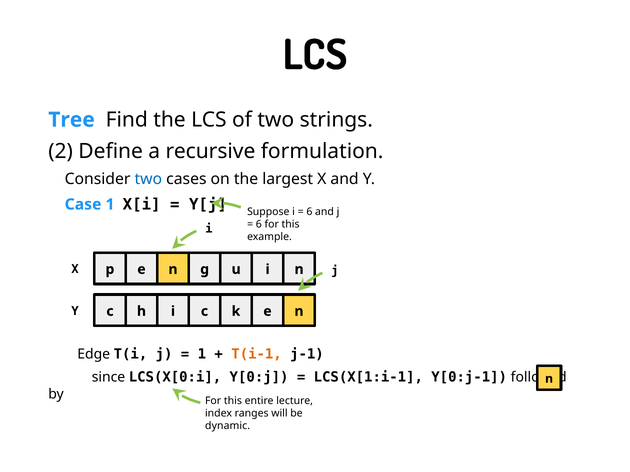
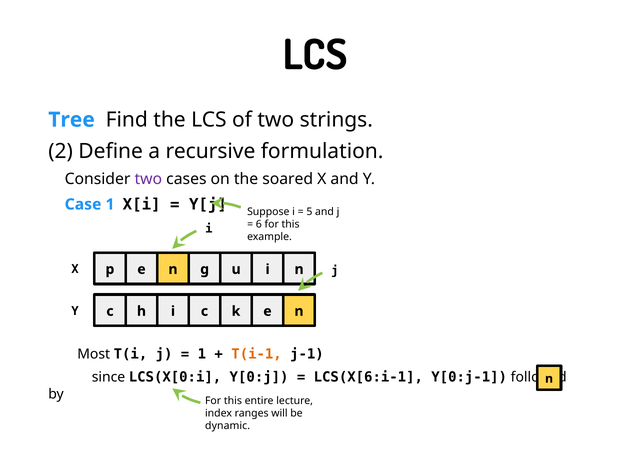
two at (148, 179) colour: blue -> purple
largest: largest -> soared
6 at (309, 212): 6 -> 5
Edge: Edge -> Most
LCS(X[1:i-1: LCS(X[1:i-1 -> LCS(X[6:i-1
